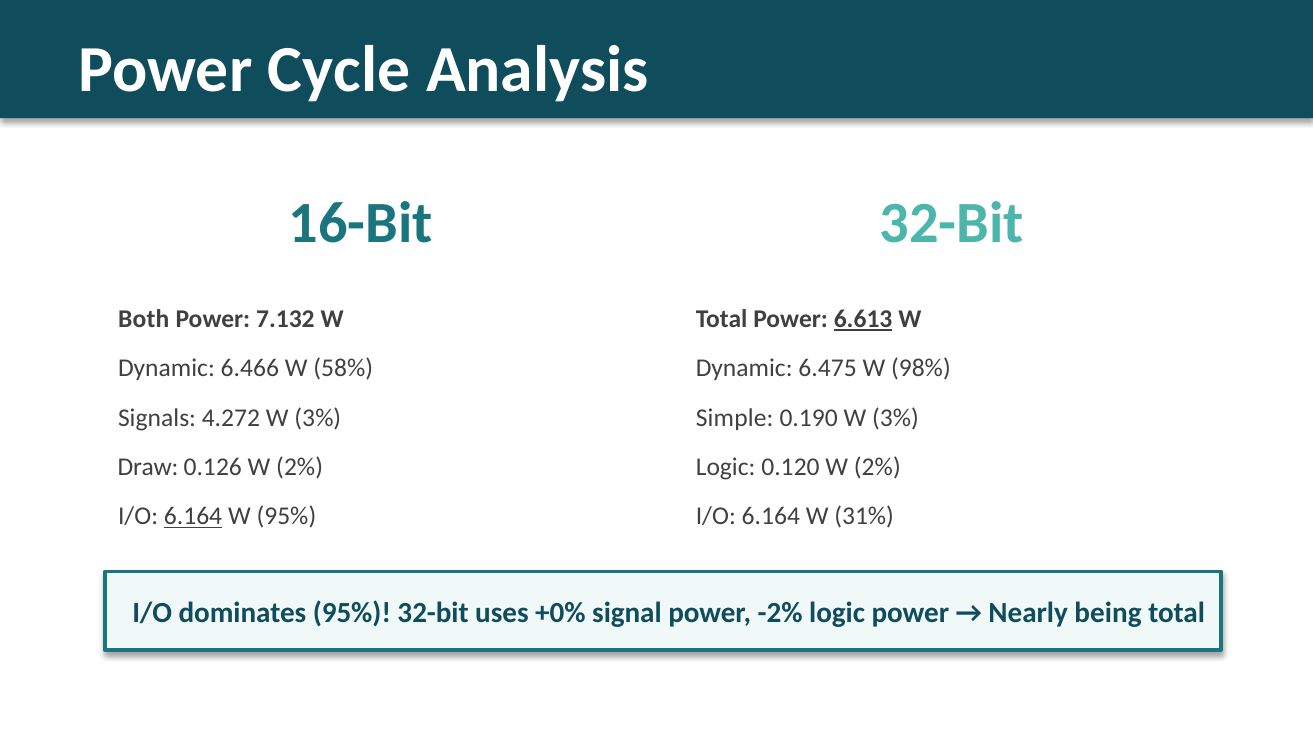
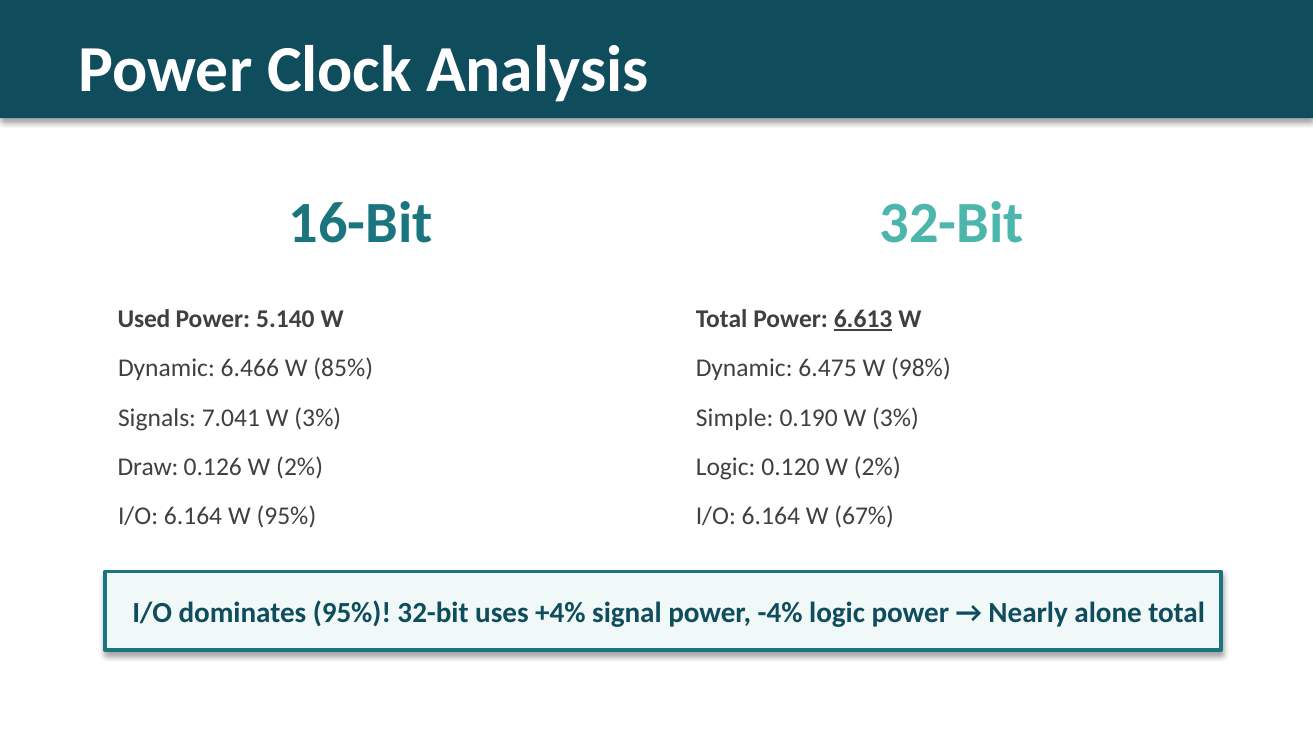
Cycle: Cycle -> Clock
Both: Both -> Used
7.132: 7.132 -> 5.140
58%: 58% -> 85%
4.272: 4.272 -> 7.041
6.164 at (193, 516) underline: present -> none
31%: 31% -> 67%
+0%: +0% -> +4%
-2%: -2% -> -4%
being: being -> alone
